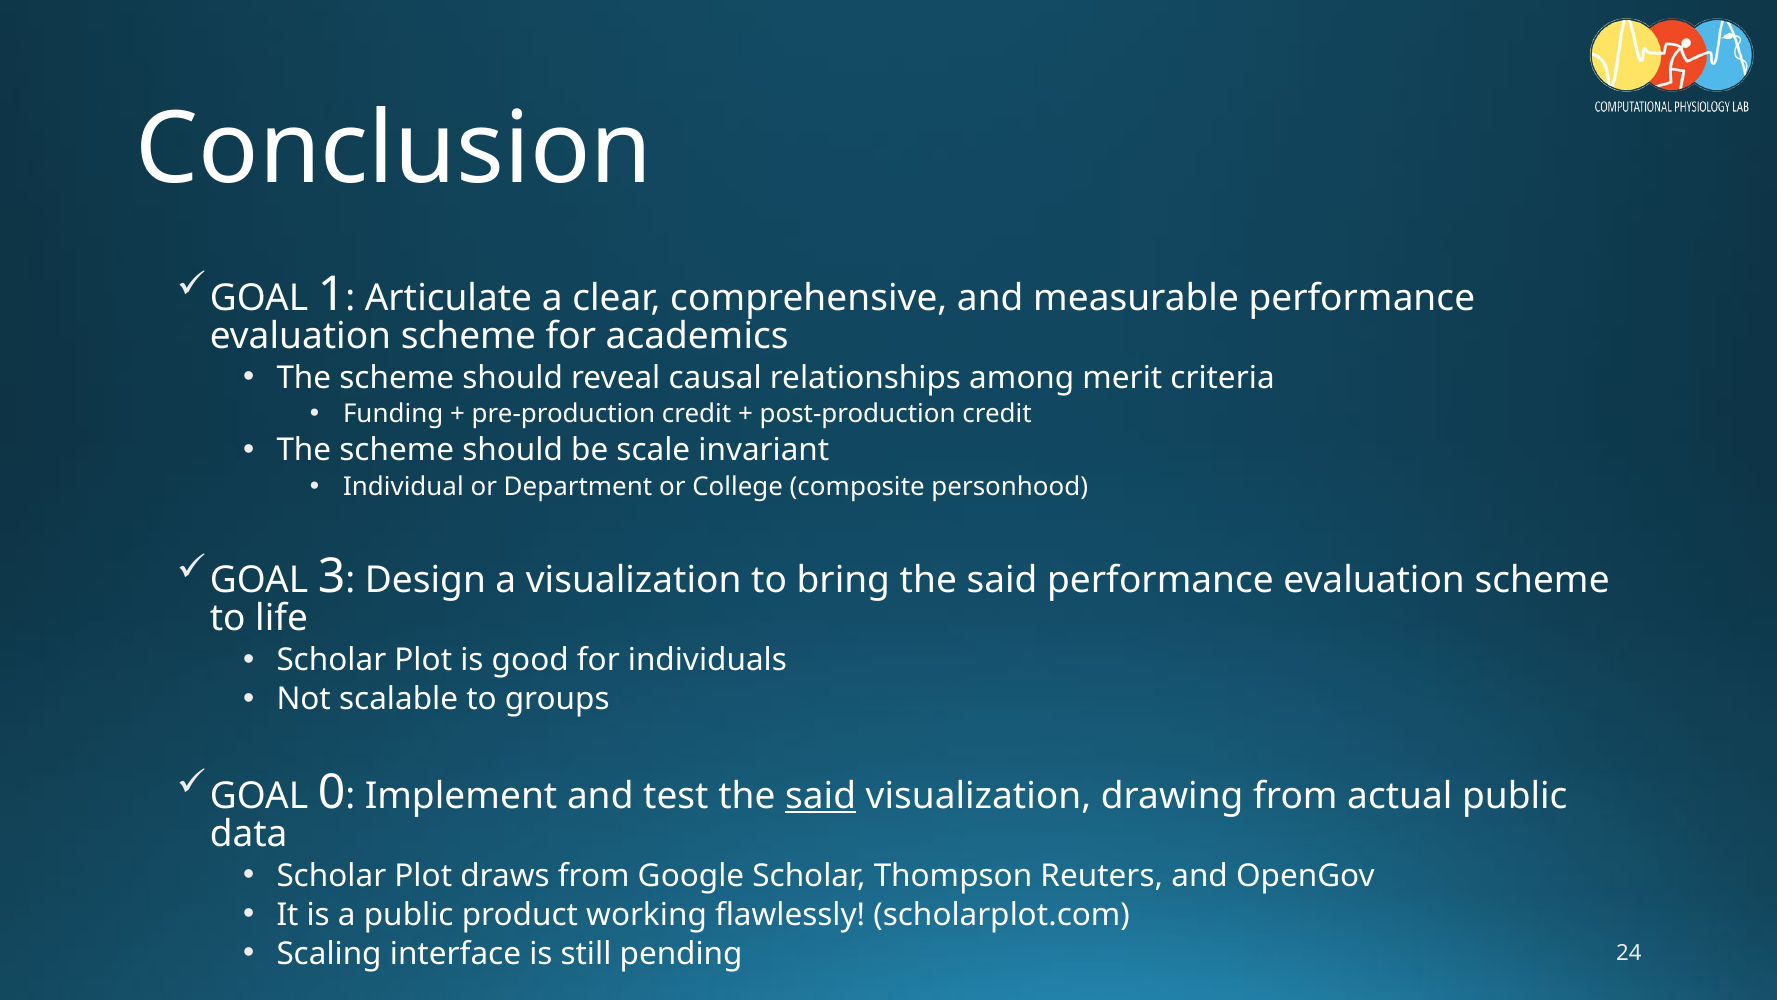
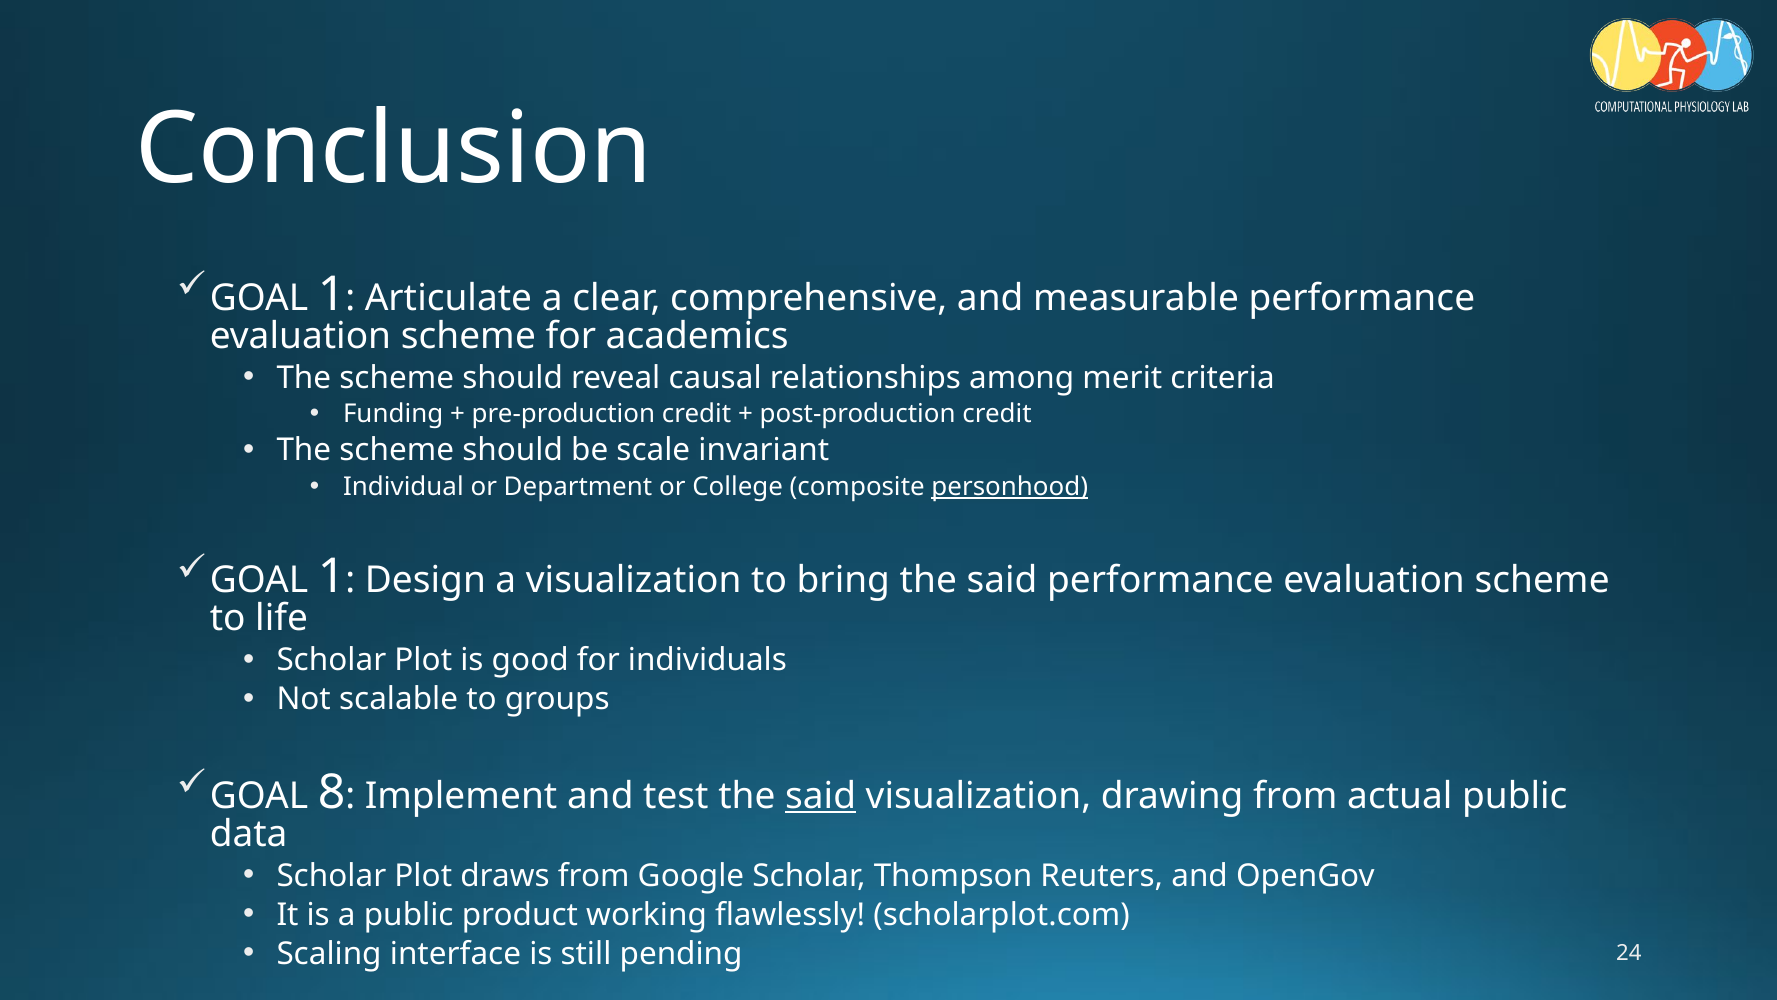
personhood underline: none -> present
3 at (332, 577): 3 -> 1
0: 0 -> 8
